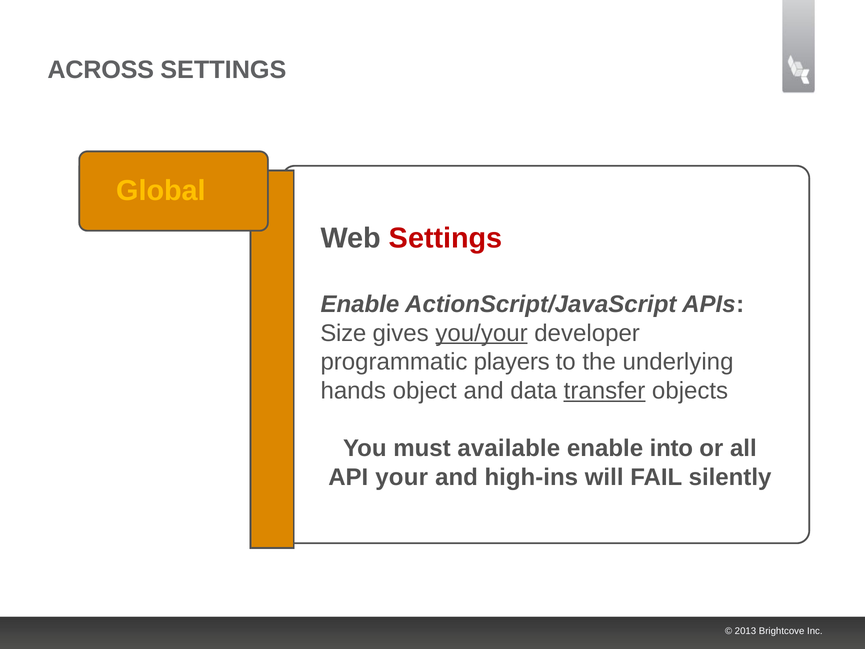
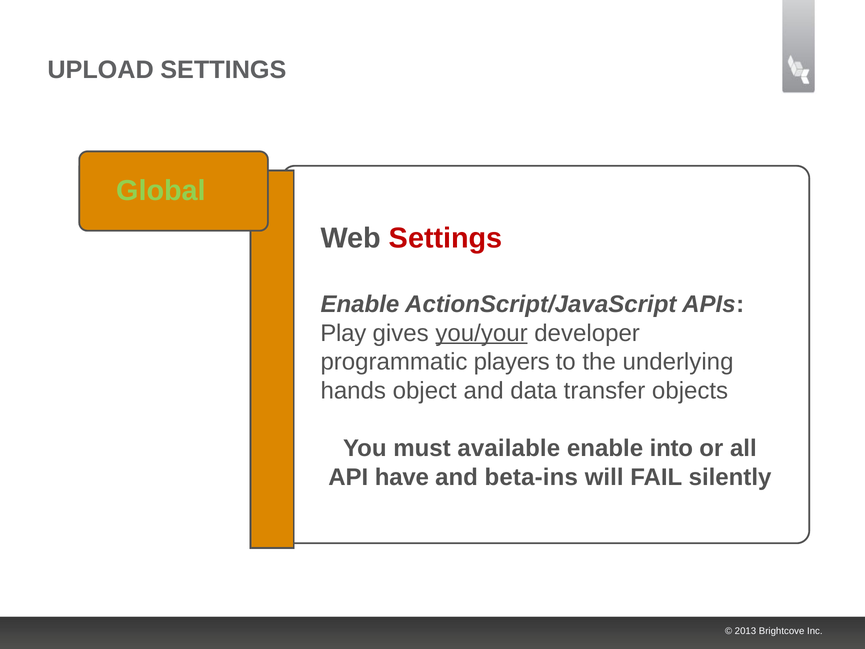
ACROSS: ACROSS -> UPLOAD
Global colour: yellow -> light green
Size: Size -> Play
transfer underline: present -> none
your: your -> have
high-ins: high-ins -> beta-ins
